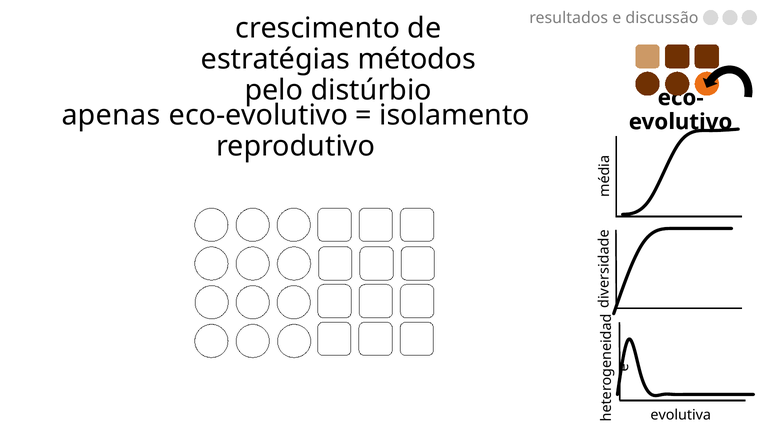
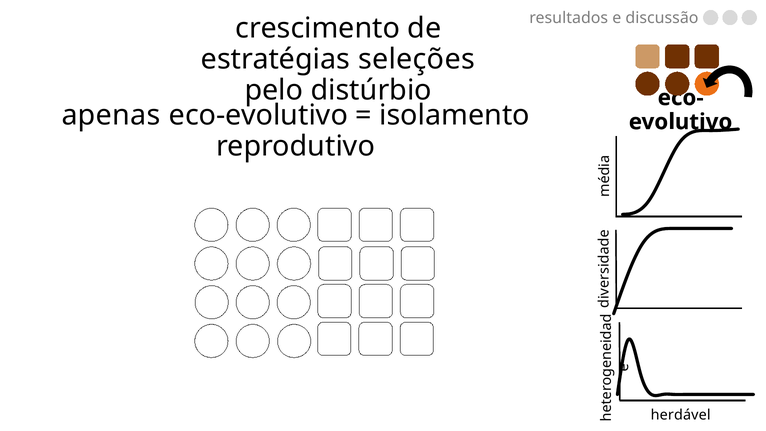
métodos: métodos -> seleções
evolutiva: evolutiva -> herdável
